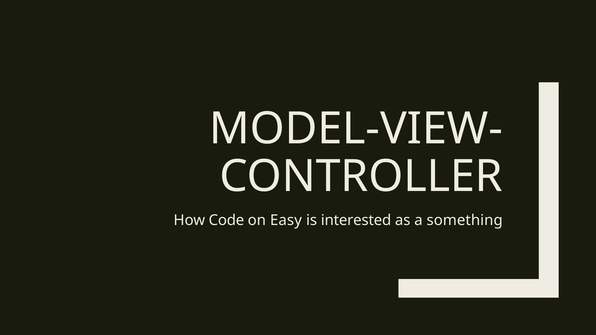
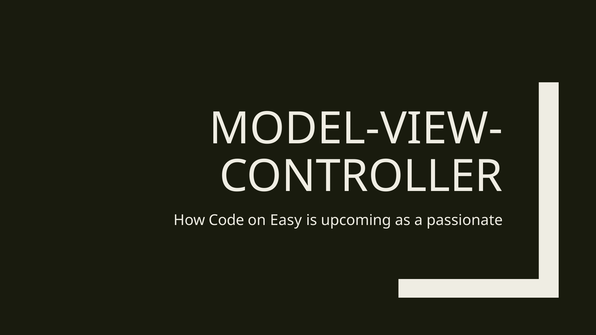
interested: interested -> upcoming
something: something -> passionate
